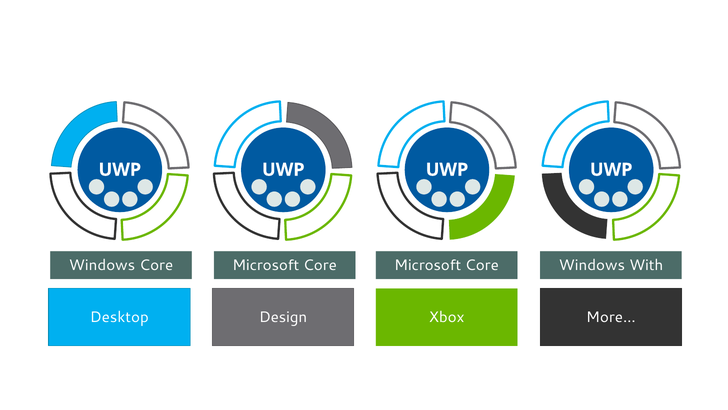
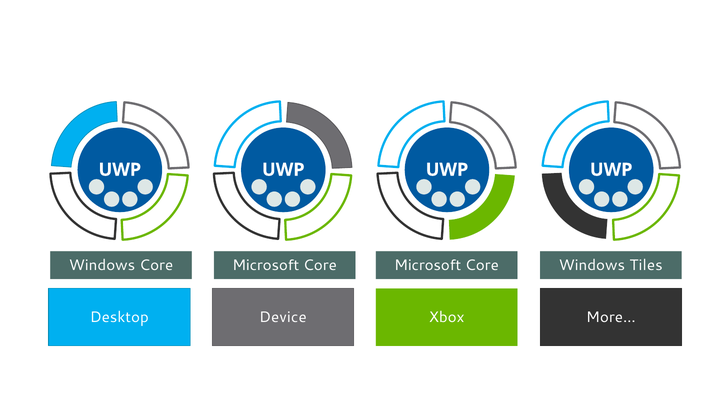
With: With -> Tiles
Design: Design -> Device
